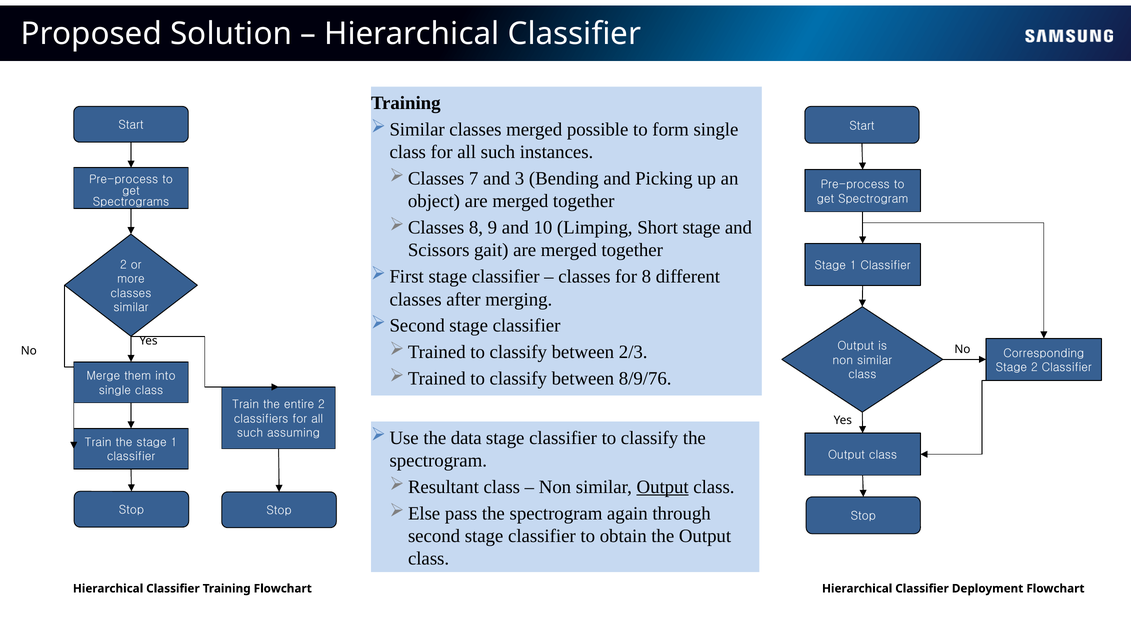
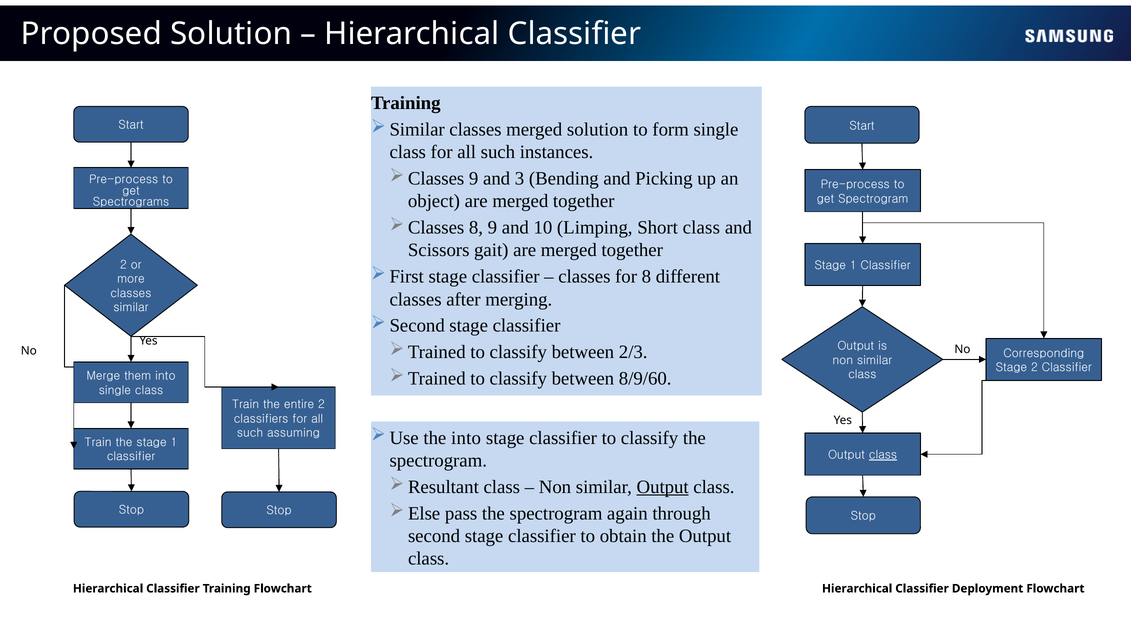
merged possible: possible -> solution
7 at (474, 179): 7 -> 9
Short stage: stage -> class
8/9/76: 8/9/76 -> 8/9/60
the data: data -> into
class at (883, 455) underline: none -> present
